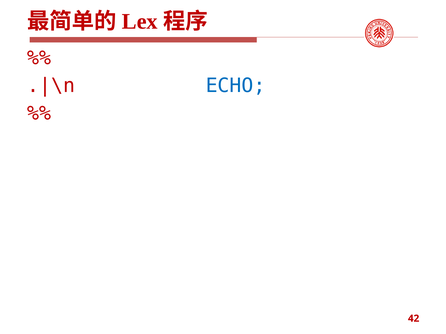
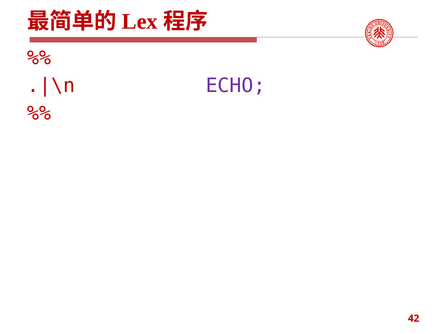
ECHO colour: blue -> purple
